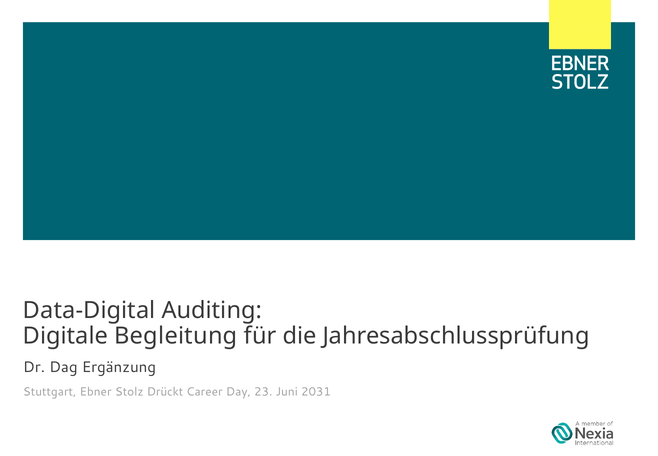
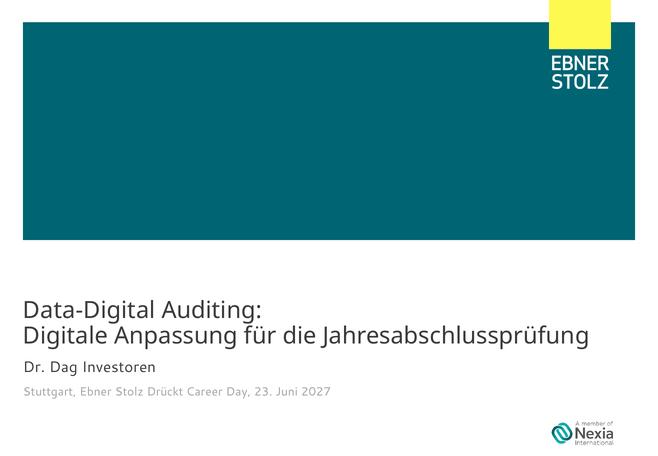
Begleitung: Begleitung -> Anpassung
Ergänzung: Ergänzung -> Investoren
2031: 2031 -> 2027
